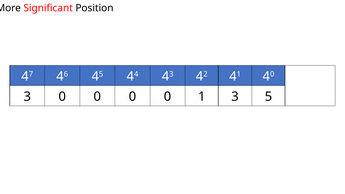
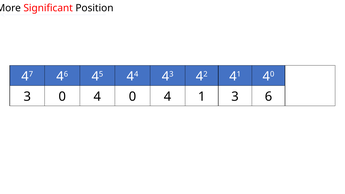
3 0 0: 0 -> 4
0 at (168, 97): 0 -> 4
5: 5 -> 6
